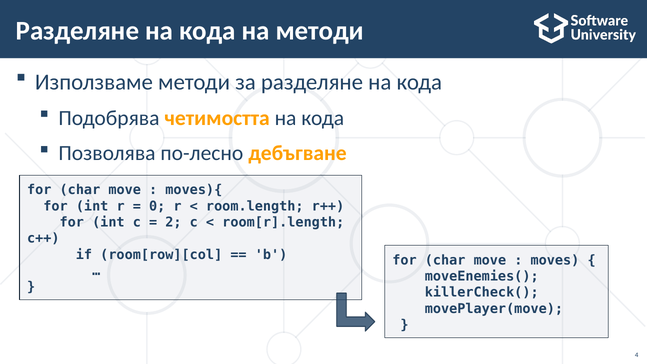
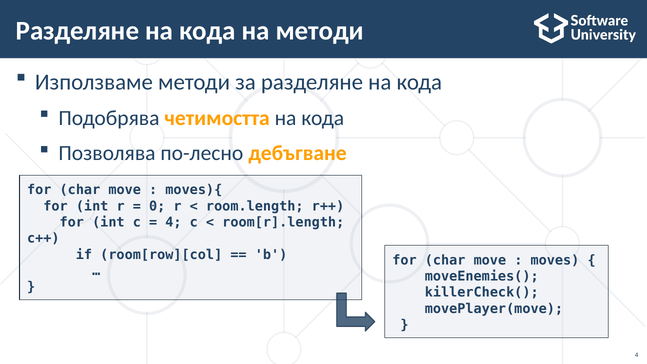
2 at (173, 222): 2 -> 4
